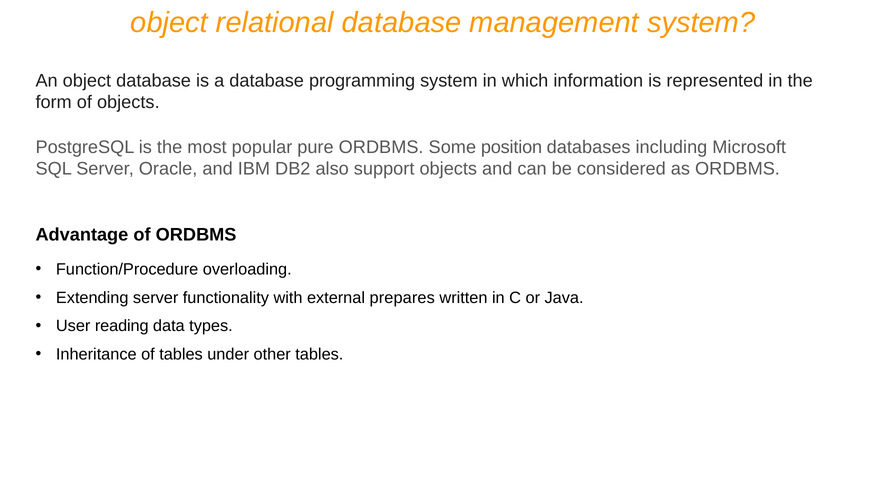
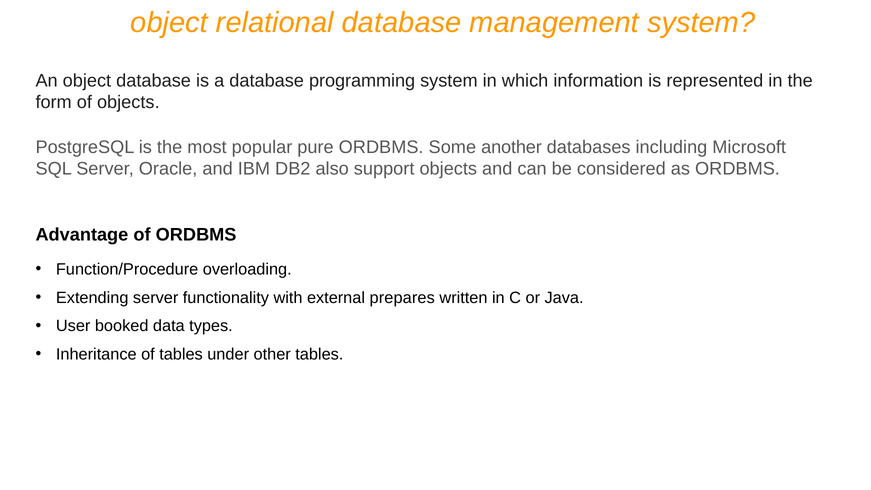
position: position -> another
reading: reading -> booked
